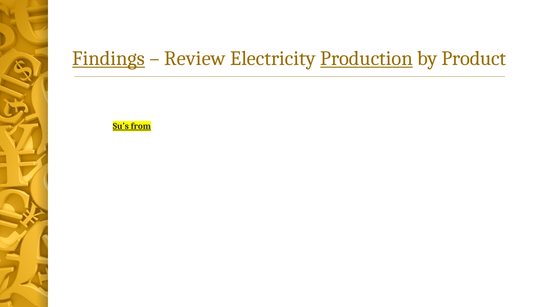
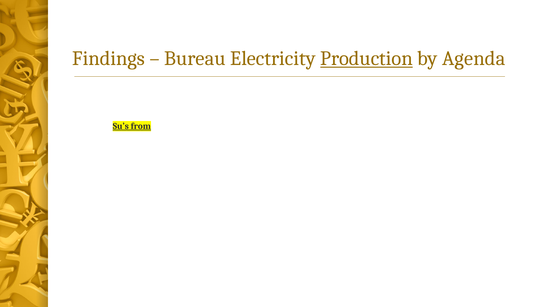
Findings underline: present -> none
Review: Review -> Bureau
Product: Product -> Agenda
